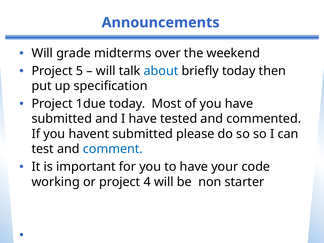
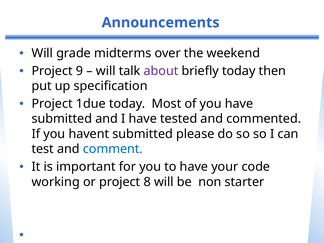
5: 5 -> 9
about colour: blue -> purple
4: 4 -> 8
